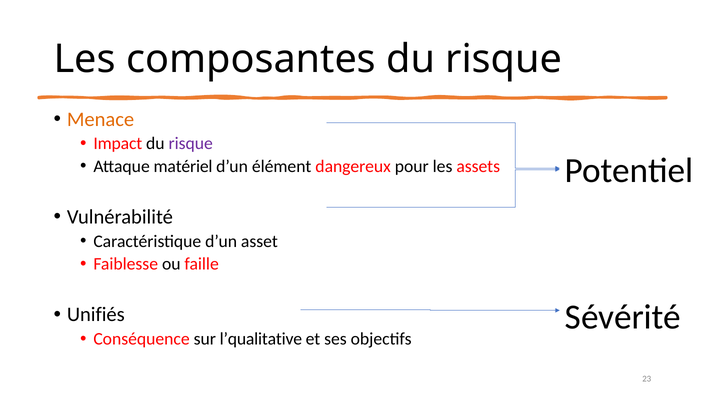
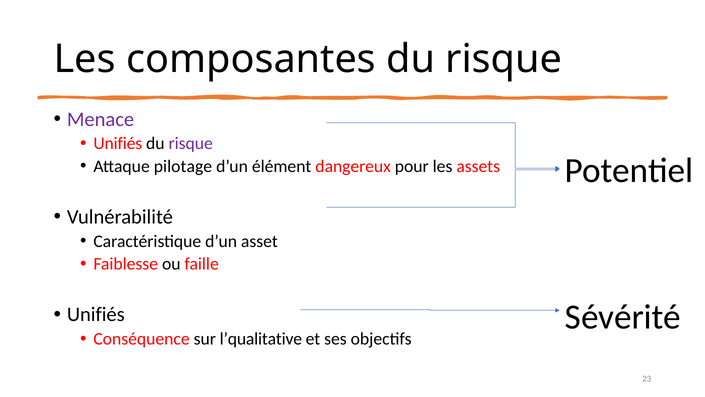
Menace colour: orange -> purple
Impact at (118, 143): Impact -> Unifiés
matériel: matériel -> pilotage
